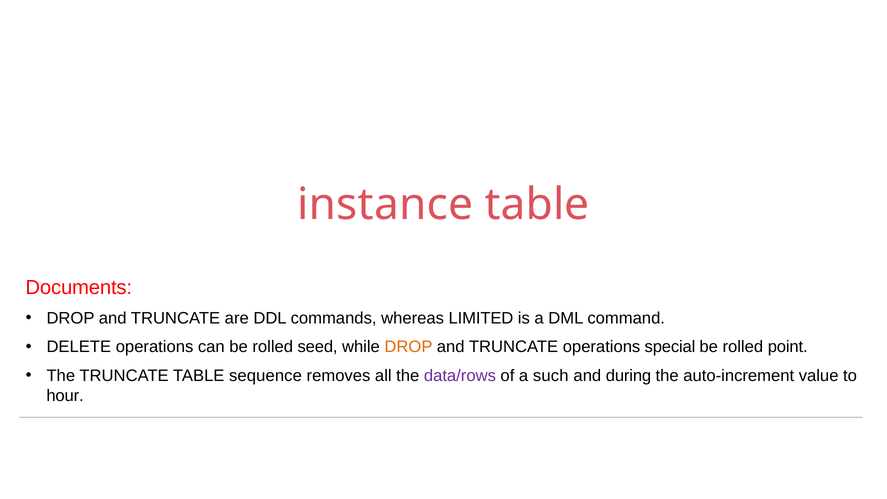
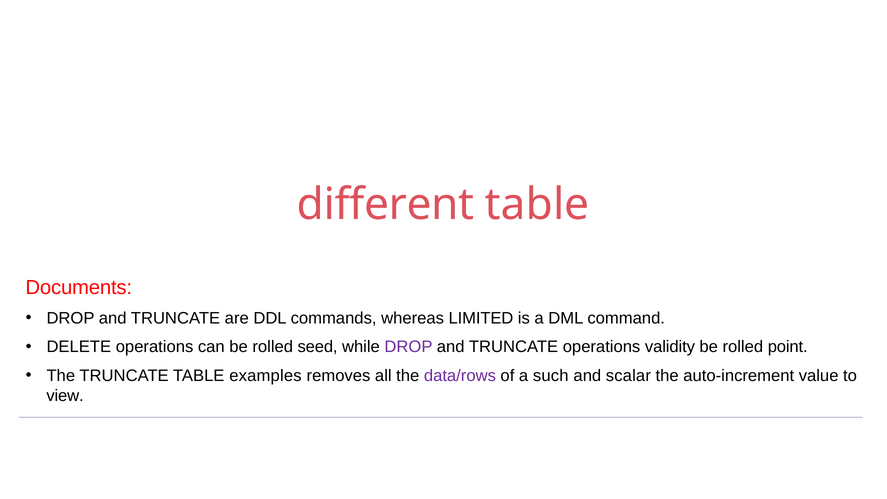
instance: instance -> different
DROP at (408, 347) colour: orange -> purple
special: special -> validity
sequence: sequence -> examples
during: during -> scalar
hour: hour -> view
